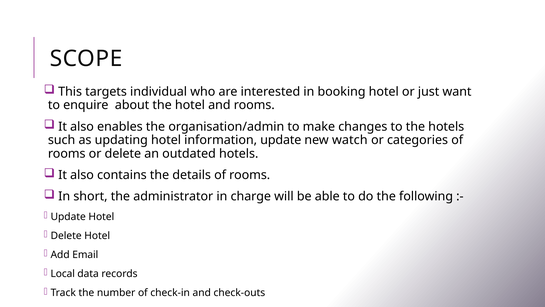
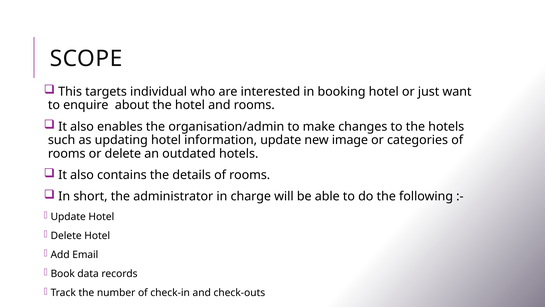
watch: watch -> image
Local: Local -> Book
